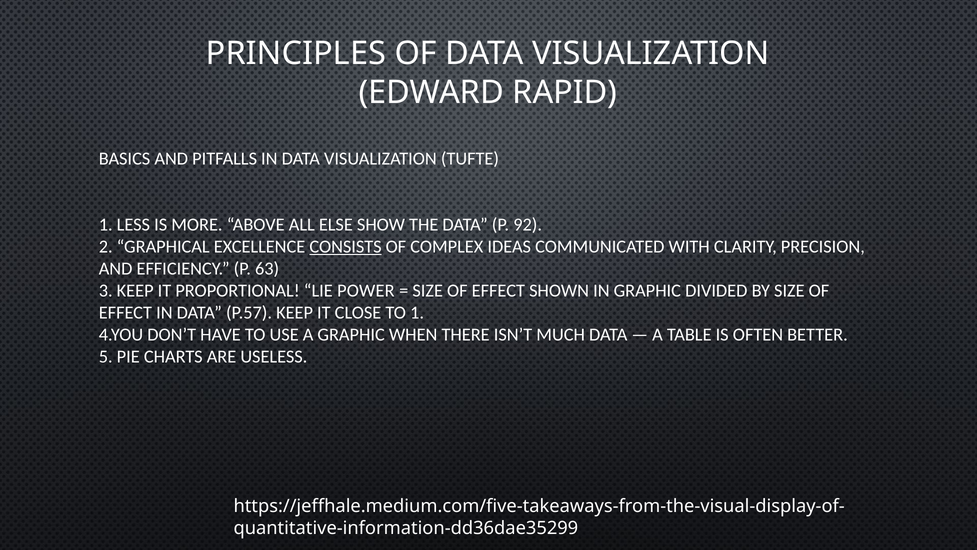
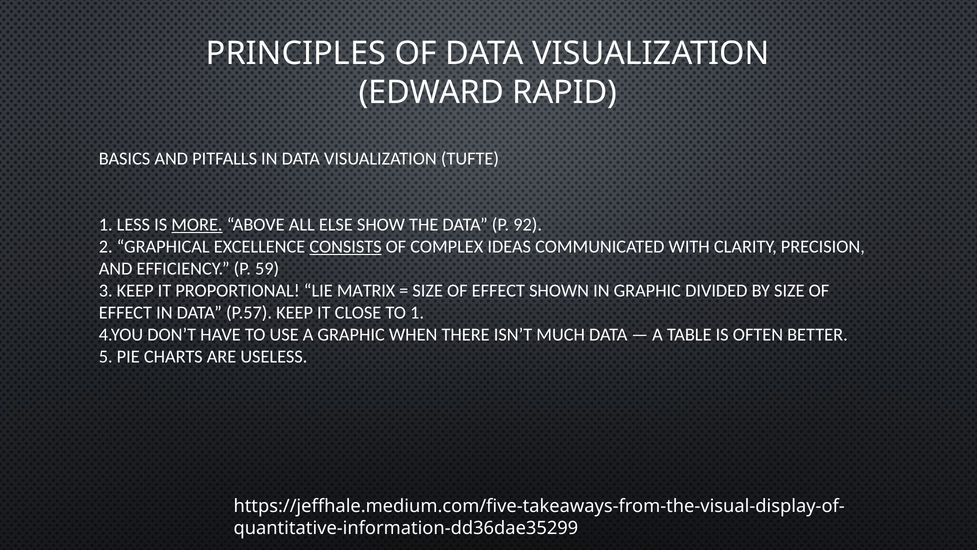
MORE underline: none -> present
63: 63 -> 59
POWER: POWER -> MATRIX
